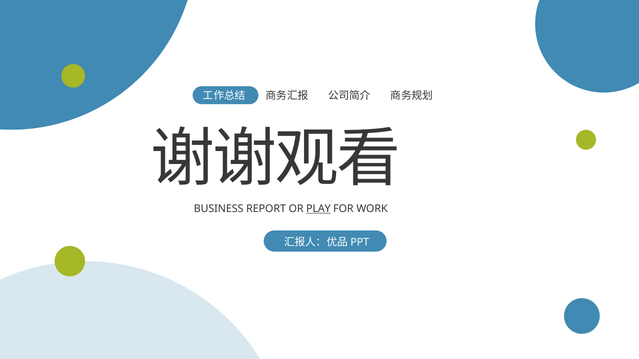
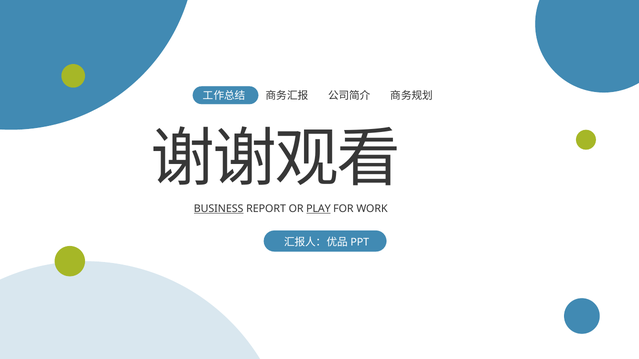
BUSINESS underline: none -> present
